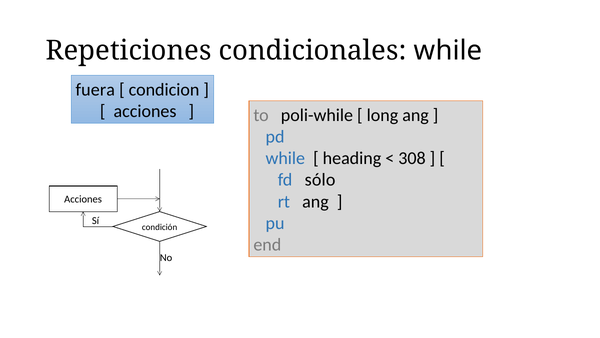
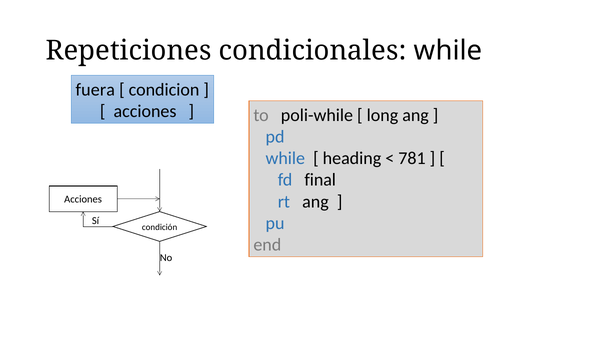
308: 308 -> 781
sólo: sólo -> final
